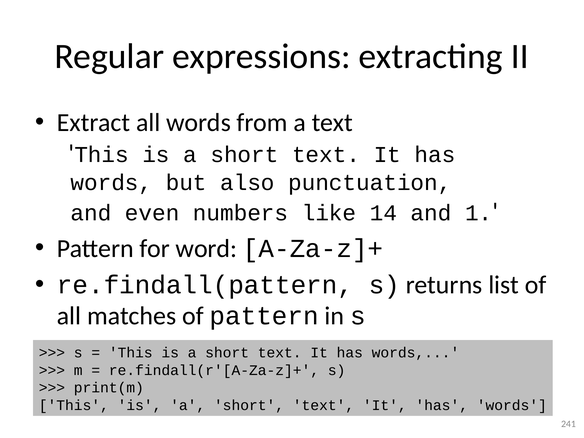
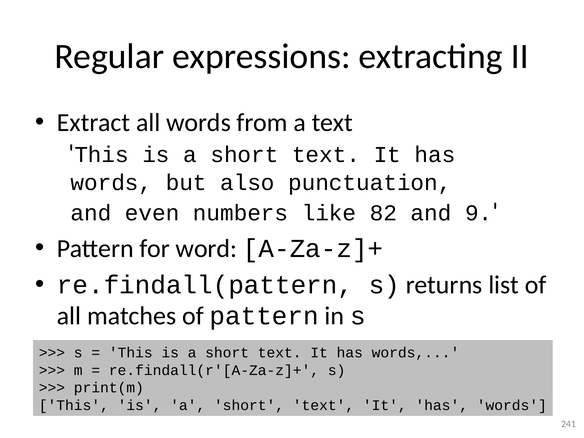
14: 14 -> 82
1: 1 -> 9
